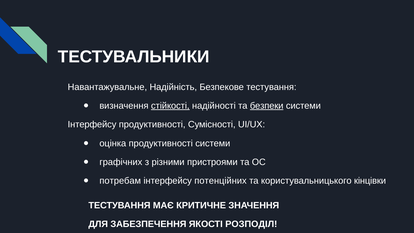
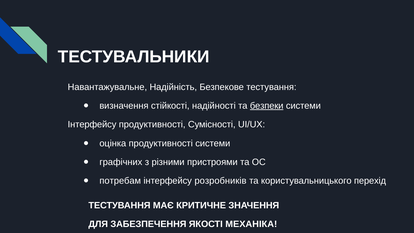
стійкості underline: present -> none
потенційних: потенційних -> розробників
кінцівки: кінцівки -> перехід
РОЗПОДІЛ: РОЗПОДІЛ -> МЕХАНІКА
